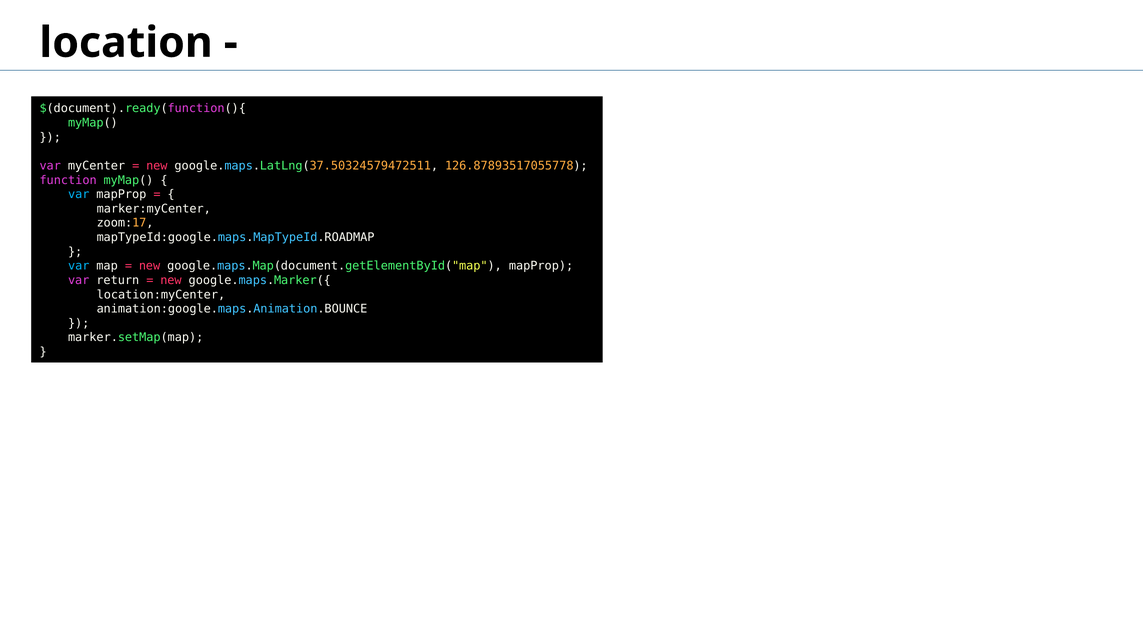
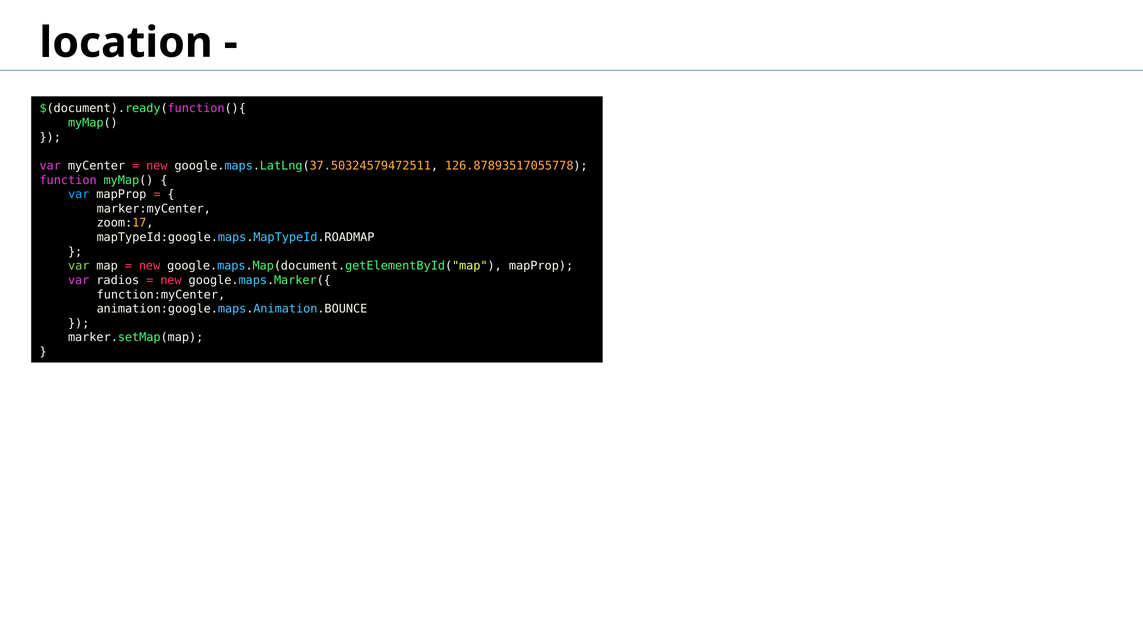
var at (79, 266) colour: light blue -> light green
return: return -> radios
location:myCenter: location:myCenter -> function:myCenter
